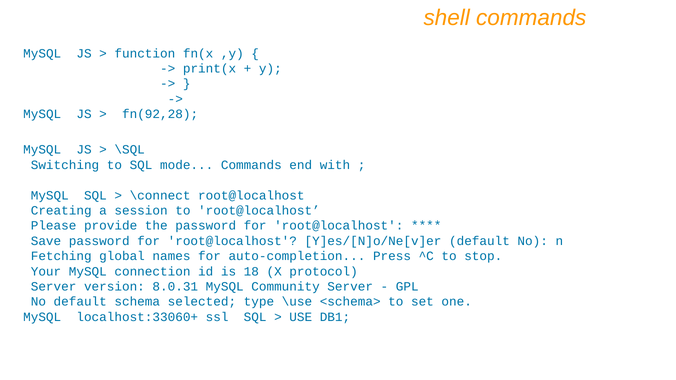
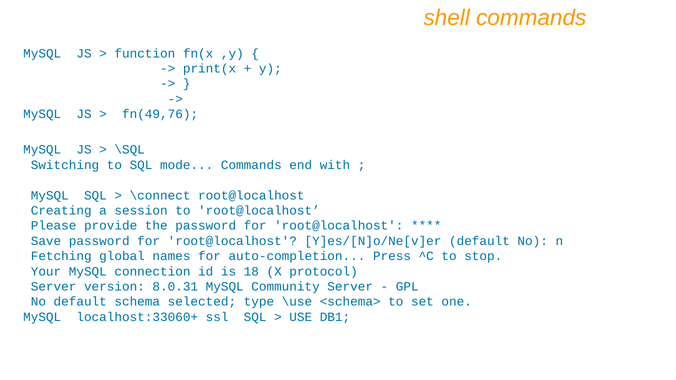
fn(92,28: fn(92,28 -> fn(49,76
